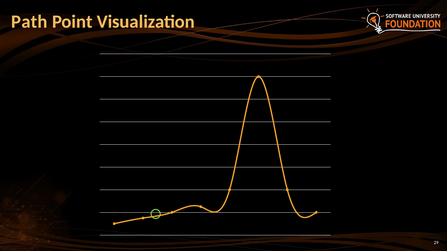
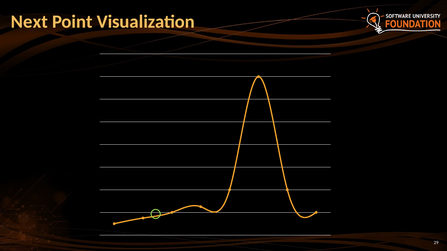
Path: Path -> Next
